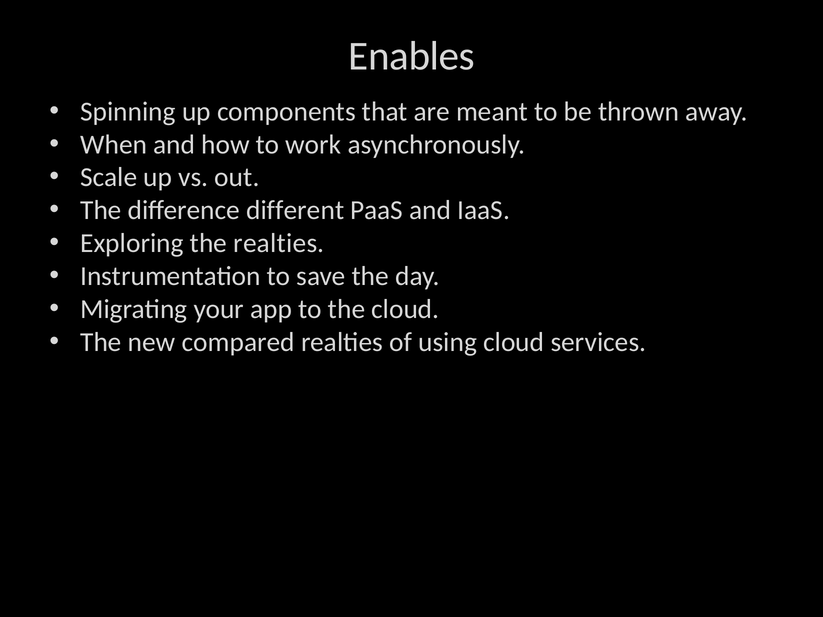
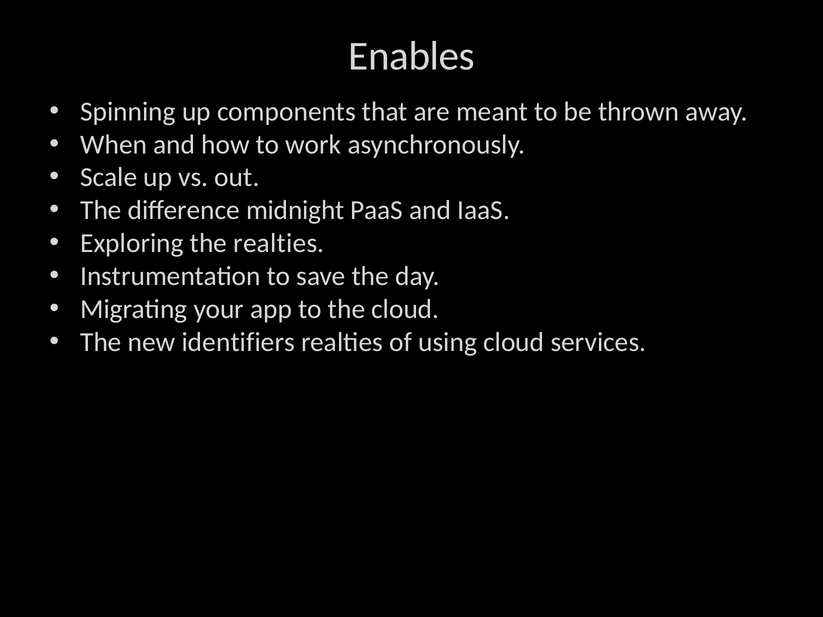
different: different -> midnight
compared: compared -> identifiers
